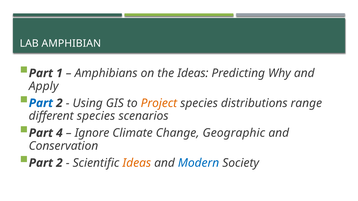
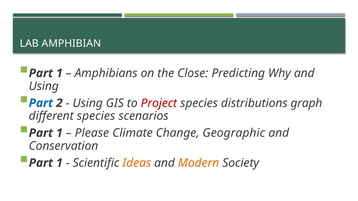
the Ideas: Ideas -> Close
Apply at (44, 86): Apply -> Using
Project colour: orange -> red
range: range -> graph
4 at (59, 133): 4 -> 1
Ignore: Ignore -> Please
2 at (59, 163): 2 -> 1
Modern colour: blue -> orange
